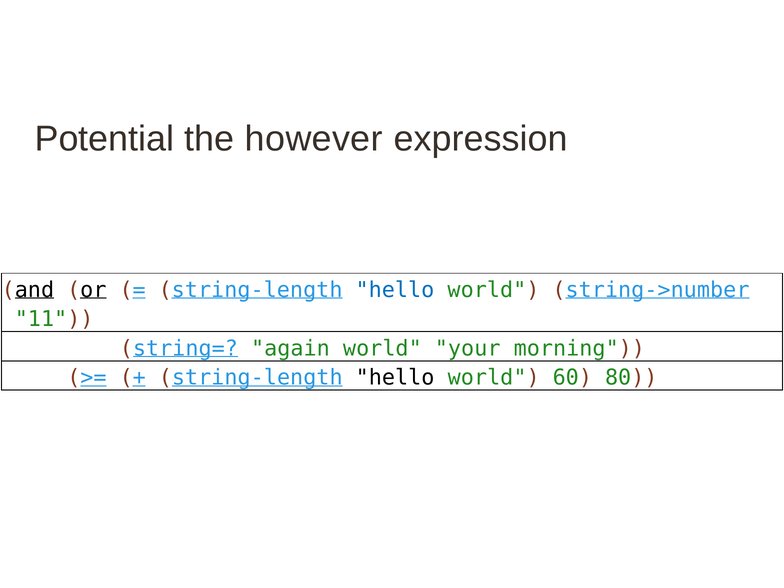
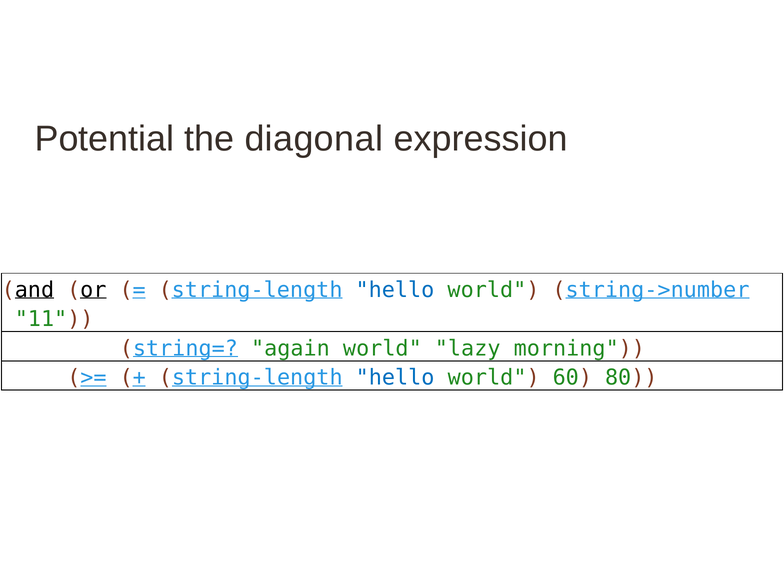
however: however -> diagonal
your: your -> lazy
hello at (395, 378) colour: black -> blue
